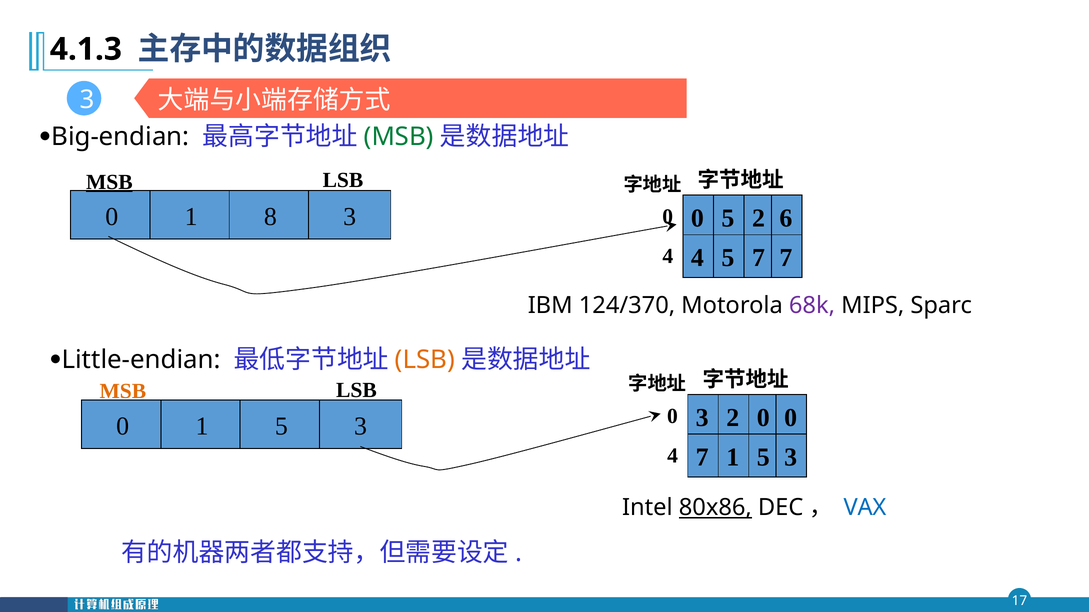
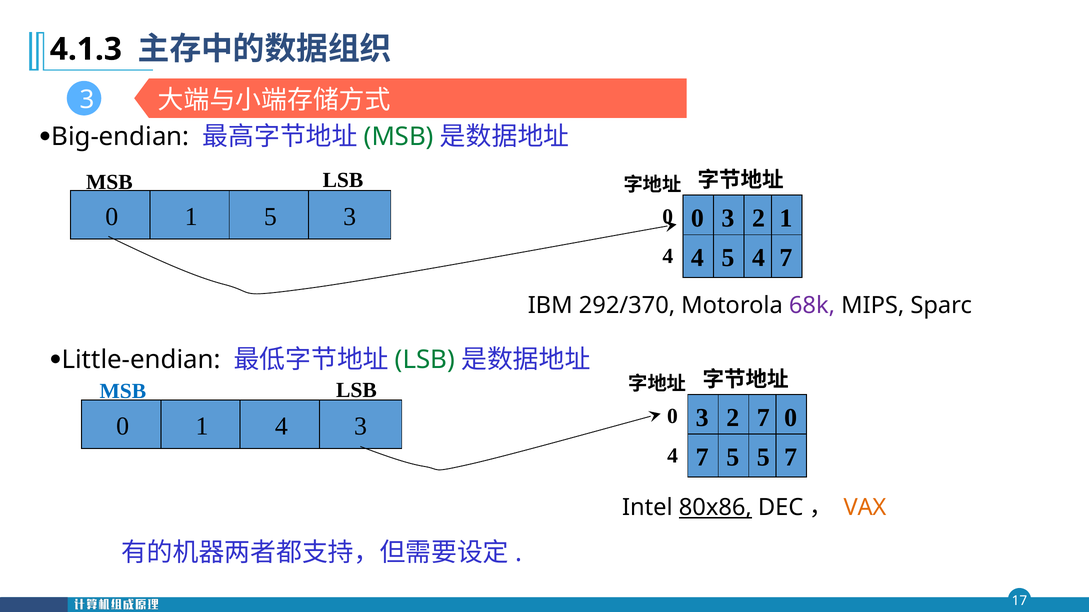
MSB at (109, 182) underline: present -> none
1 8: 8 -> 5
0 5: 5 -> 3
2 6: 6 -> 1
5 7: 7 -> 4
124/370: 124/370 -> 292/370
LSB at (425, 360) colour: orange -> green
MSB at (123, 391) colour: orange -> blue
2 0: 0 -> 7
0 1 5: 5 -> 4
7 1: 1 -> 5
3 at (791, 458): 3 -> 7
VAX colour: blue -> orange
